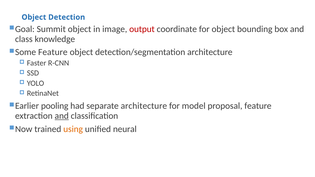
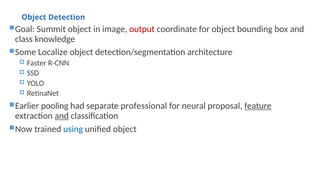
Feature at (53, 52): Feature -> Localize
separate architecture: architecture -> professional
model: model -> neural
feature at (258, 106) underline: none -> present
using colour: orange -> blue
unified neural: neural -> object
